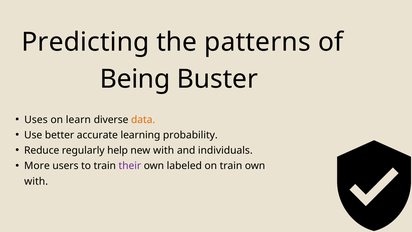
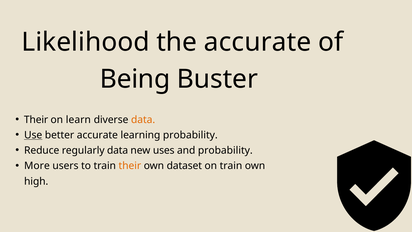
Predicting: Predicting -> Likelihood
the patterns: patterns -> accurate
Uses at (36, 120): Uses -> Their
Use underline: none -> present
regularly help: help -> data
new with: with -> uses
and individuals: individuals -> probability
their at (130, 166) colour: purple -> orange
labeled: labeled -> dataset
with at (36, 181): with -> high
